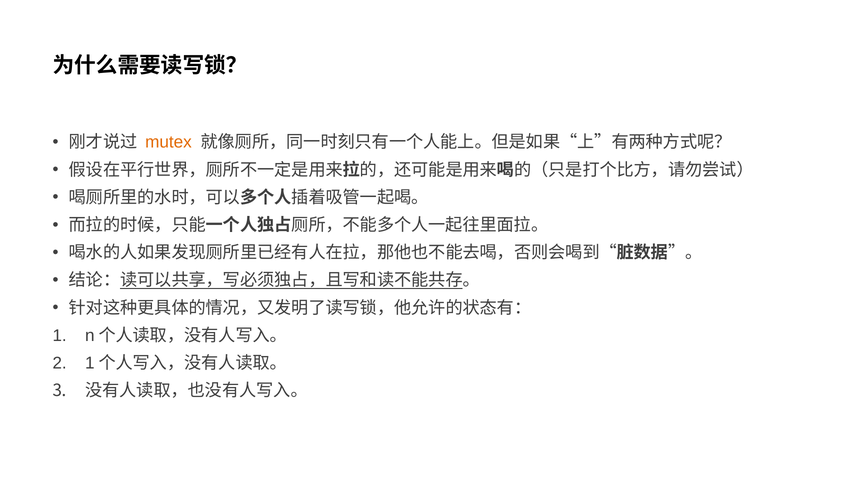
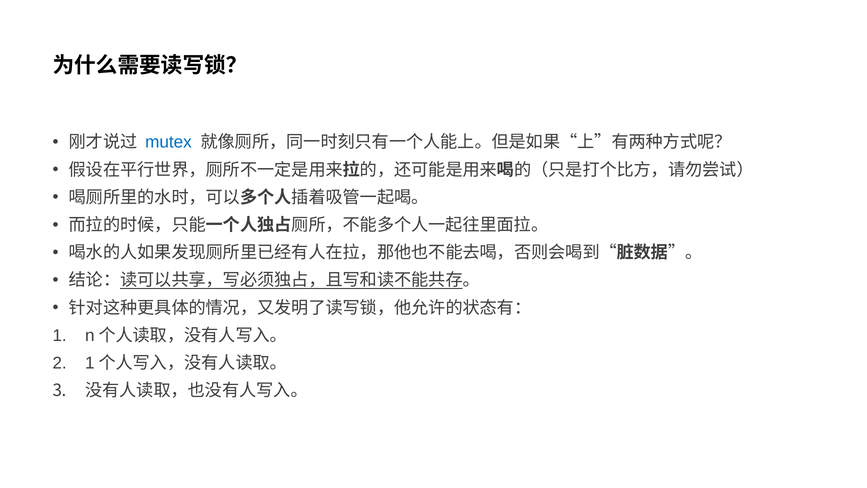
mutex colour: orange -> blue
